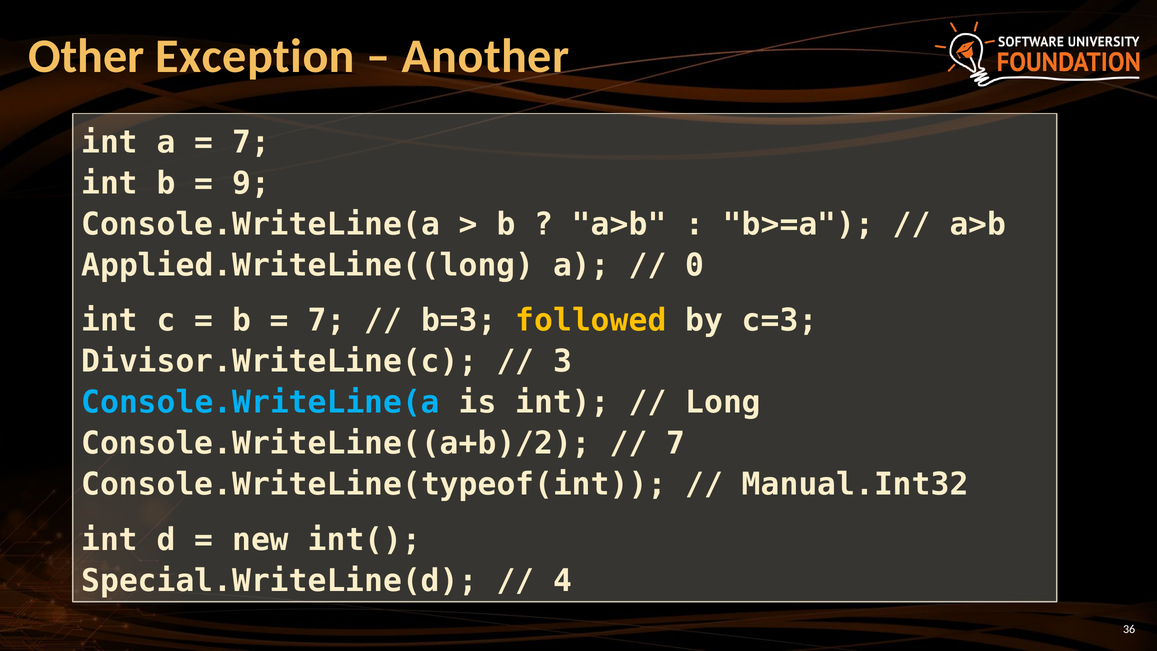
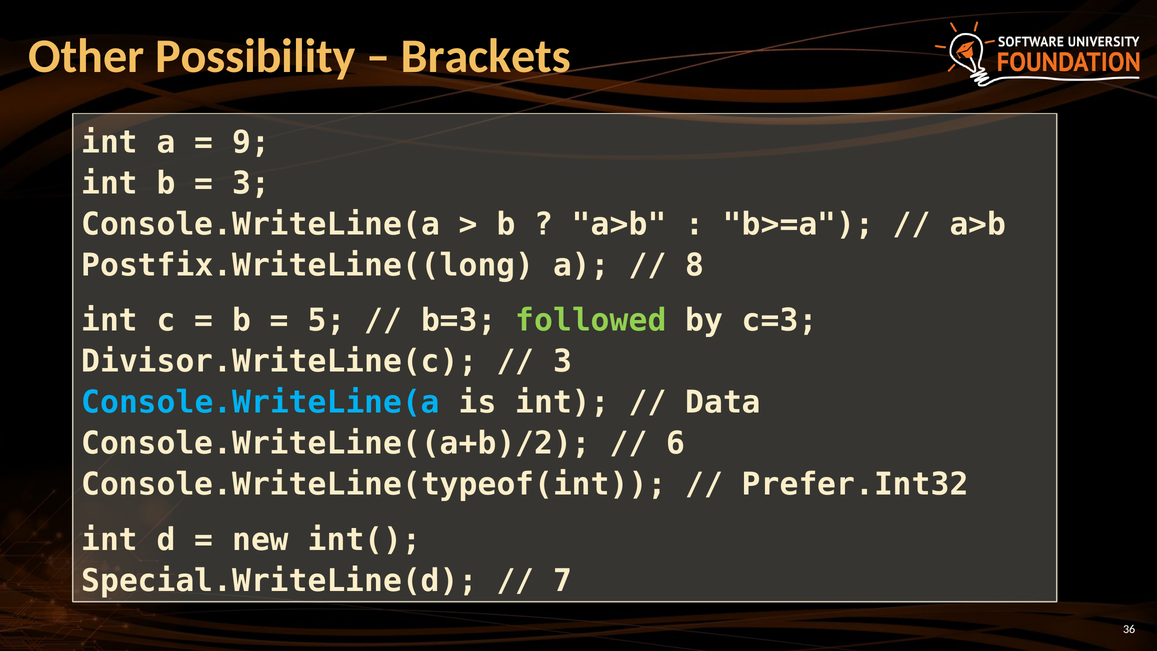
Exception: Exception -> Possibility
Another: Another -> Brackets
7 at (251, 142): 7 -> 9
9 at (251, 183): 9 -> 3
Applied.WriteLine((long: Applied.WriteLine((long -> Postfix.WriteLine((long
0: 0 -> 8
7 at (327, 321): 7 -> 5
followed colour: yellow -> light green
Long: Long -> Data
7 at (676, 444): 7 -> 6
Manual.Int32: Manual.Int32 -> Prefer.Int32
4: 4 -> 7
